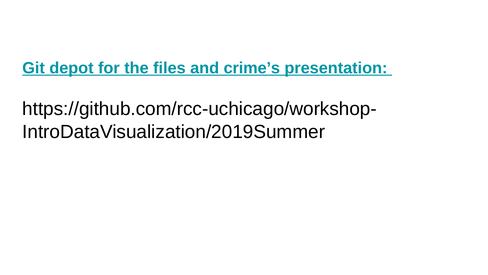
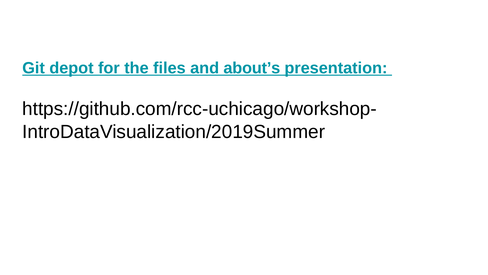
crime’s: crime’s -> about’s
